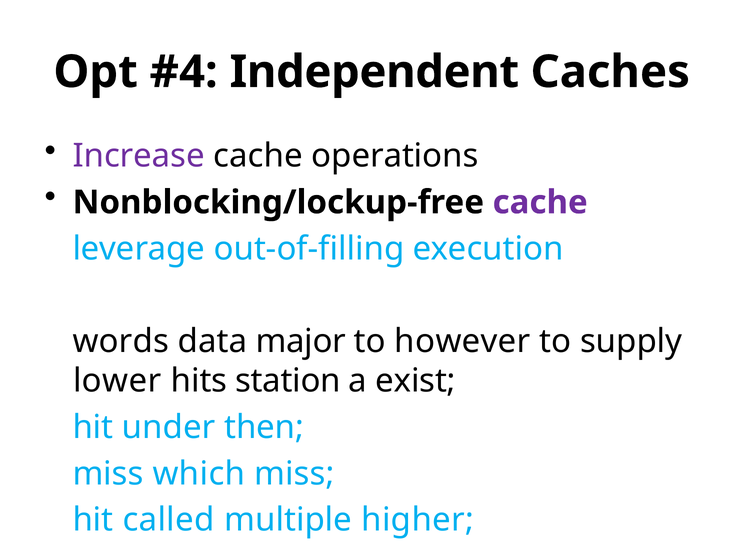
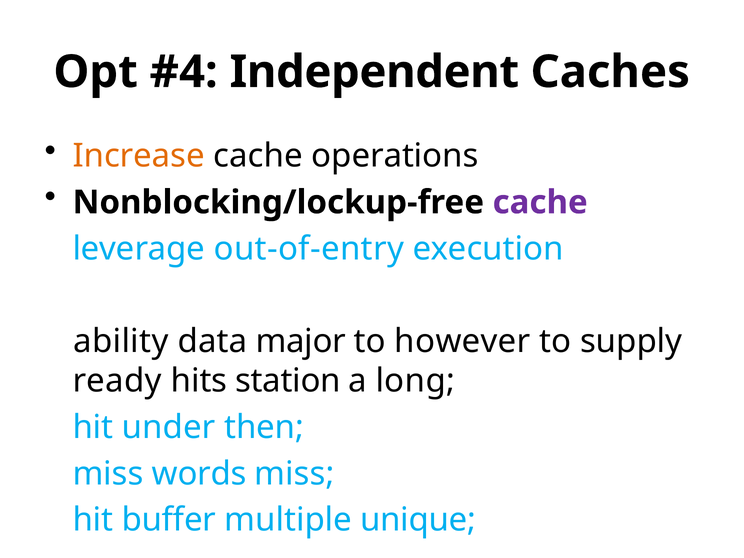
Increase colour: purple -> orange
out-of-filling: out-of-filling -> out-of-entry
words: words -> ability
lower: lower -> ready
exist: exist -> long
which: which -> words
called: called -> buffer
higher: higher -> unique
